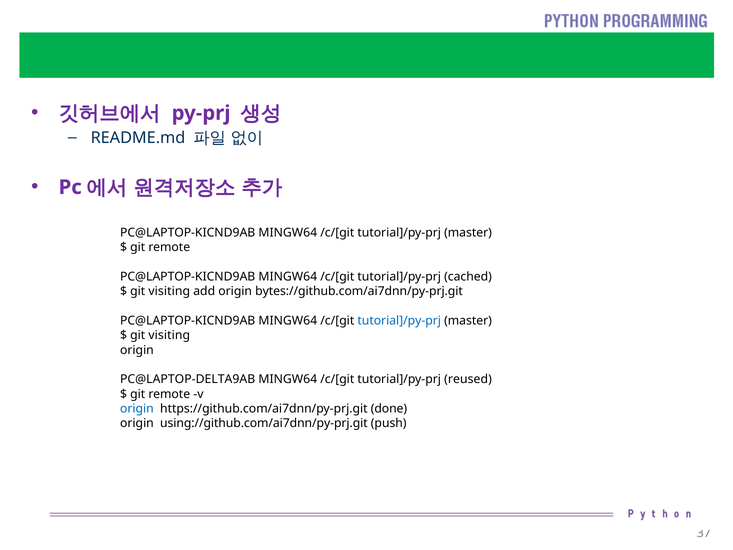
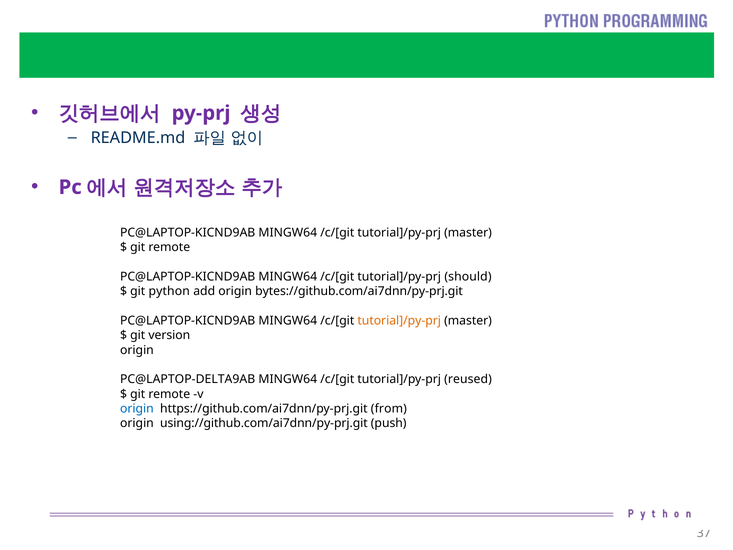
cached: cached -> should
visiting at (169, 291): visiting -> python
tutorial]/py-prj at (399, 321) colour: blue -> orange
visiting at (169, 335): visiting -> version
done: done -> from
